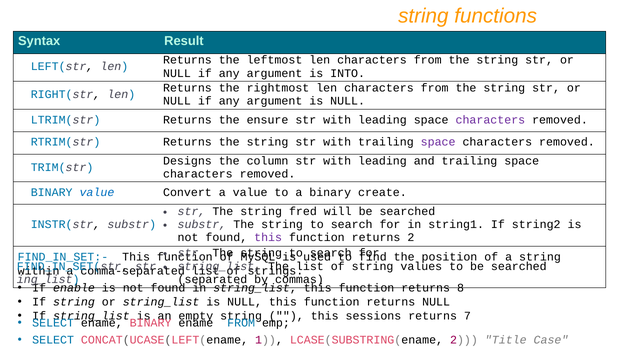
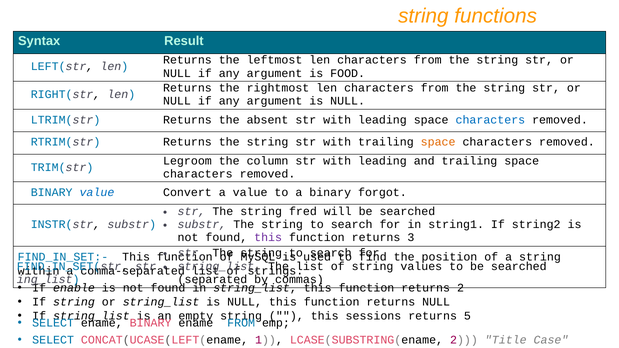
INTO: INTO -> FOOD
ensure: ensure -> absent
characters at (490, 120) colour: purple -> blue
space at (438, 142) colour: purple -> orange
Designs: Designs -> Legroom
create: create -> forgot
returns 2: 2 -> 3
returns 8: 8 -> 2
7: 7 -> 5
